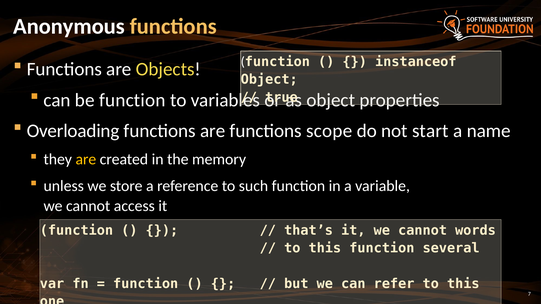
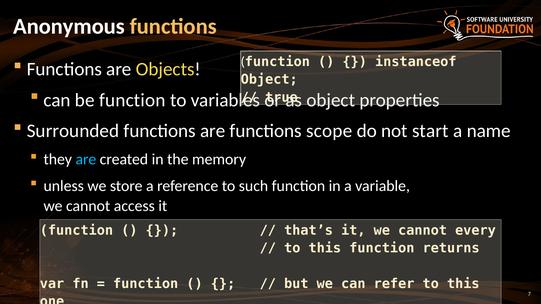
Overloading: Overloading -> Surrounded
are at (86, 160) colour: yellow -> light blue
words: words -> every
several: several -> returns
